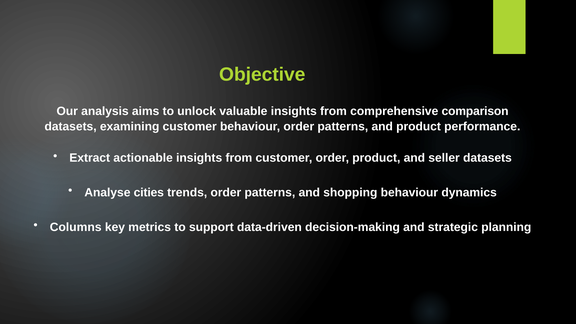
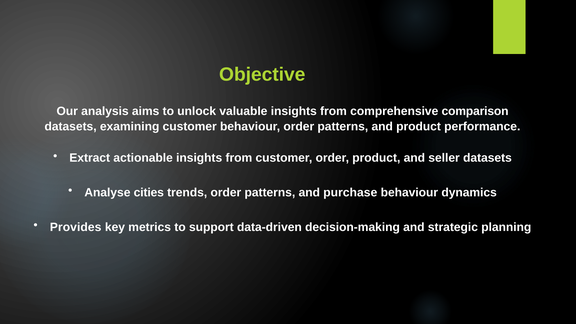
shopping: shopping -> purchase
Columns: Columns -> Provides
